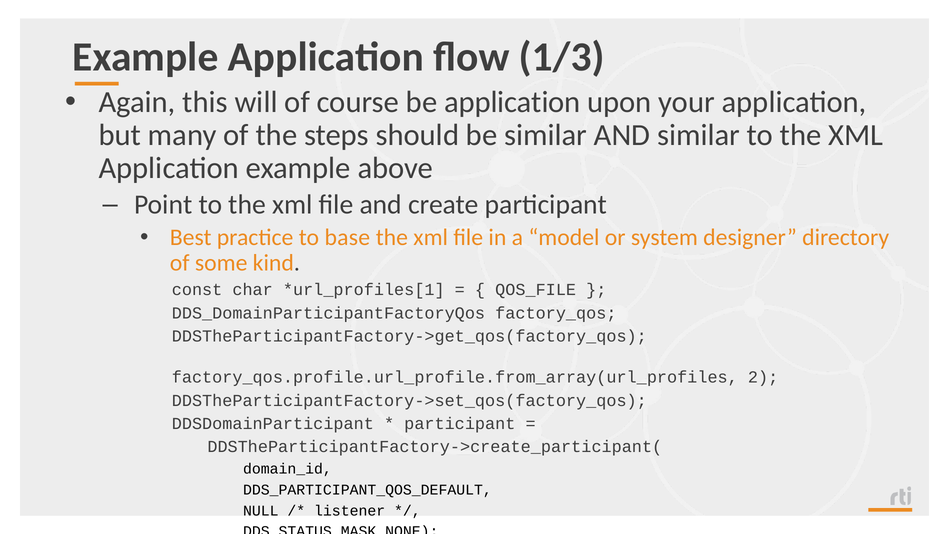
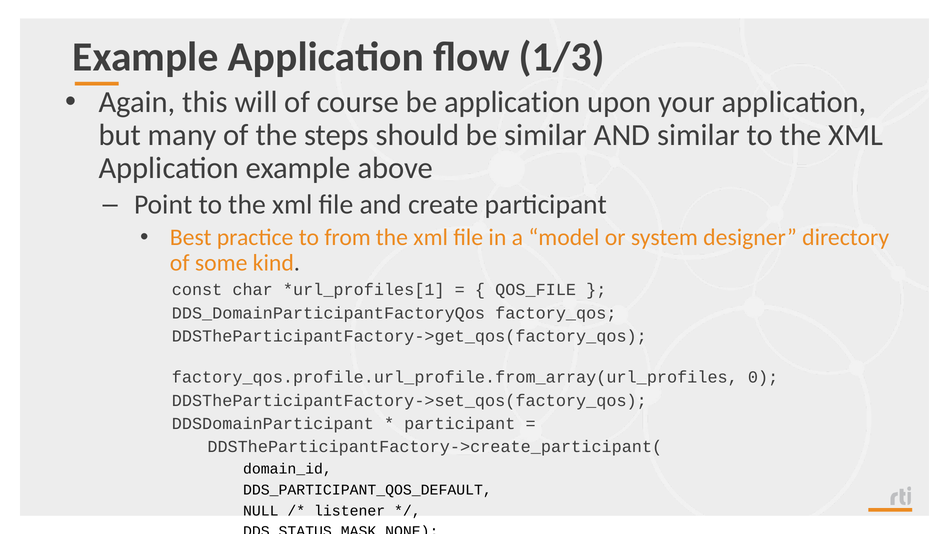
base: base -> from
2: 2 -> 0
